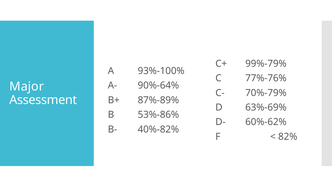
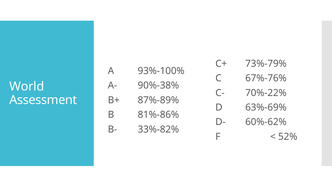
99%-79%: 99%-79% -> 73%-79%
77%-76%: 77%-76% -> 67%-76%
90%-64%: 90%-64% -> 90%-38%
Major: Major -> World
70%-79%: 70%-79% -> 70%-22%
53%-86%: 53%-86% -> 81%-86%
40%-82%: 40%-82% -> 33%-82%
82%: 82% -> 52%
